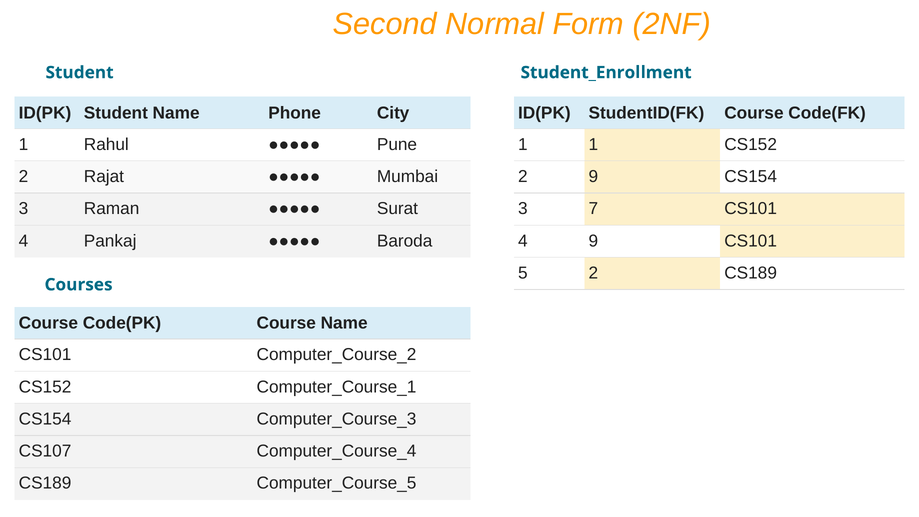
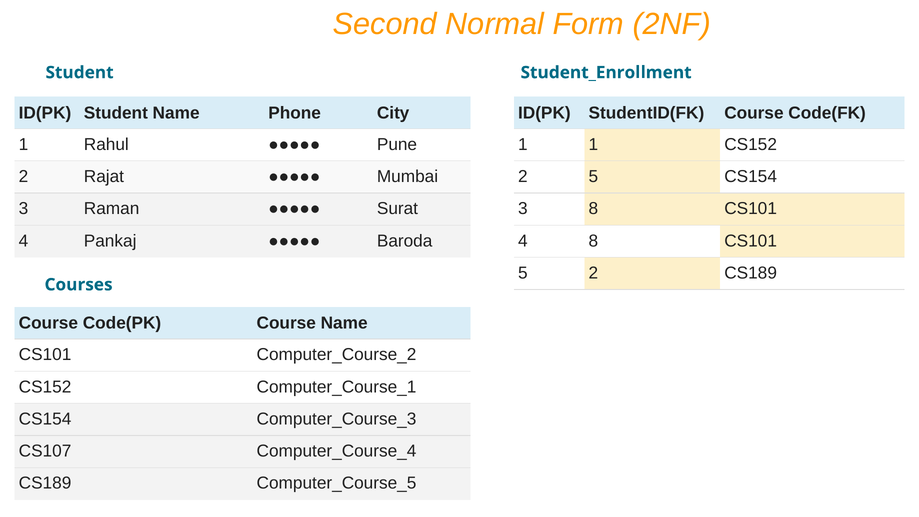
2 9: 9 -> 5
3 7: 7 -> 8
4 9: 9 -> 8
